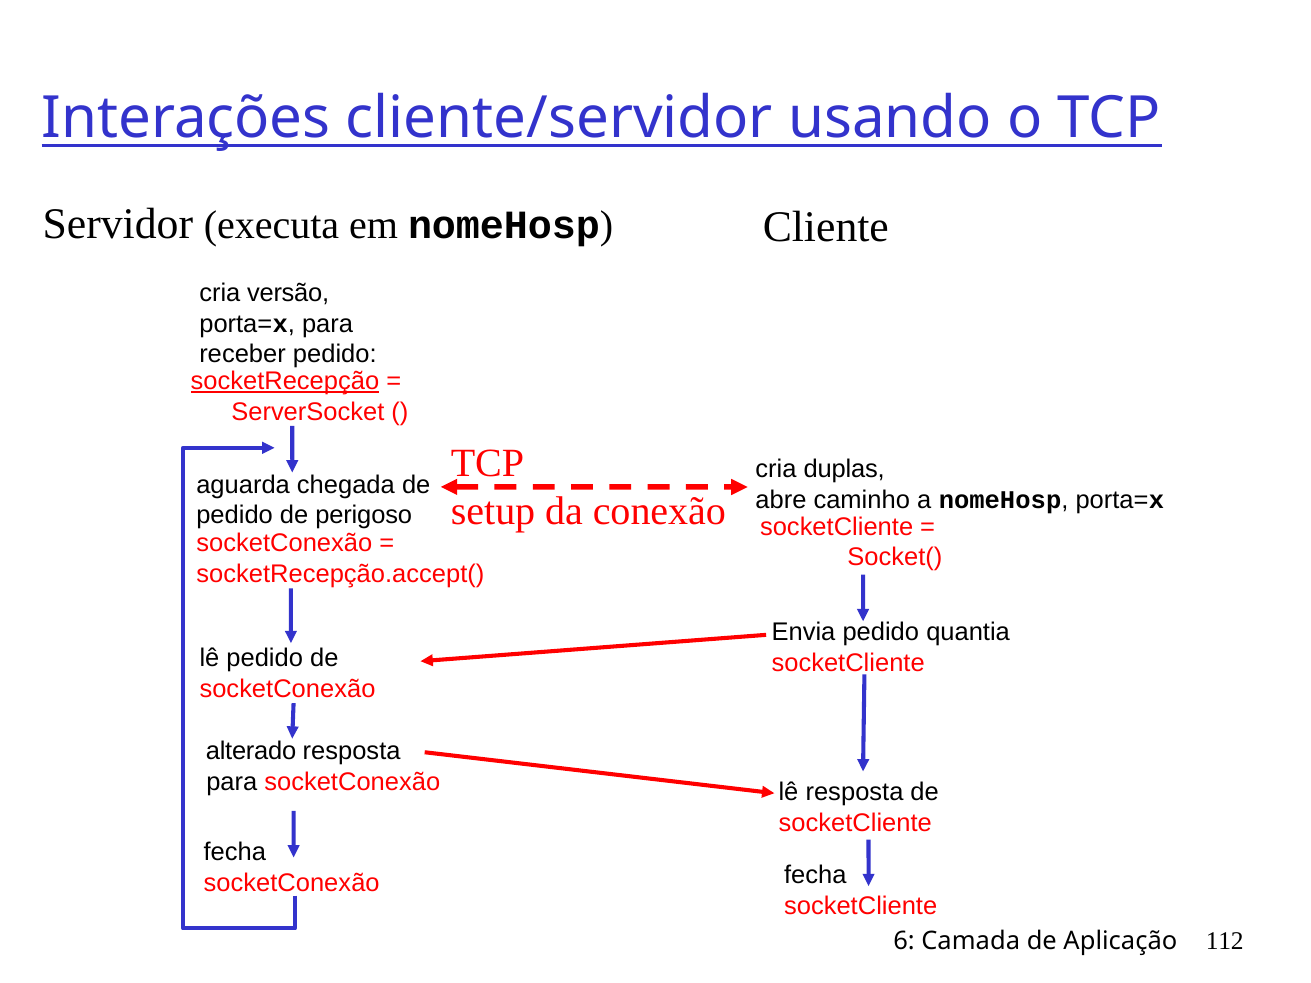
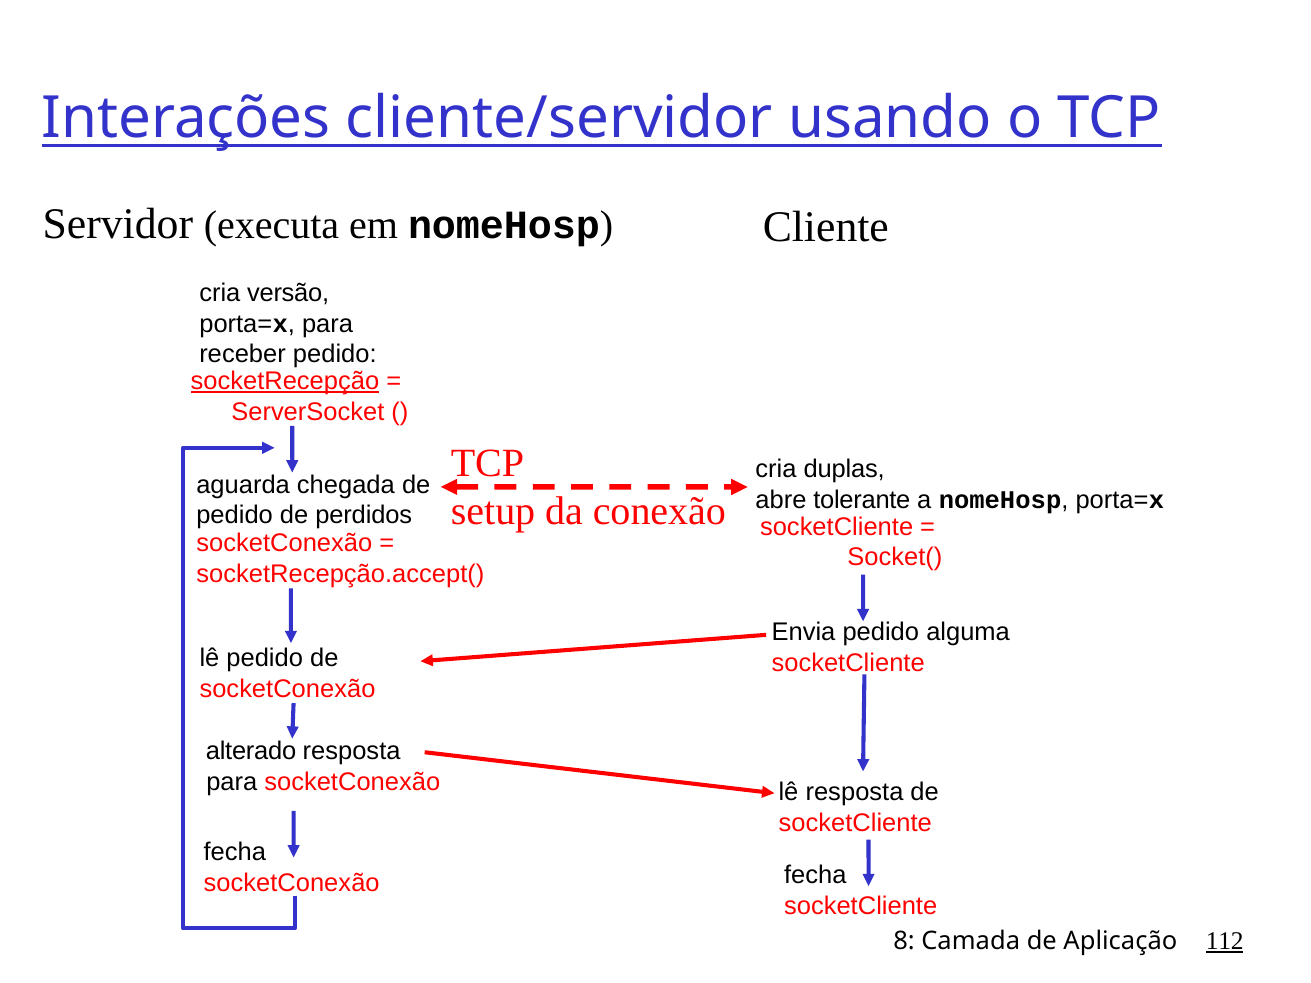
caminho: caminho -> tolerante
perigoso: perigoso -> perdidos
quantia: quantia -> alguma
6: 6 -> 8
112 underline: none -> present
